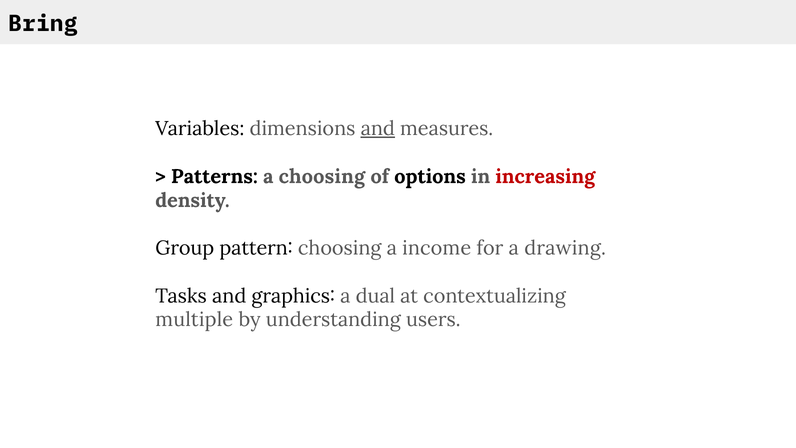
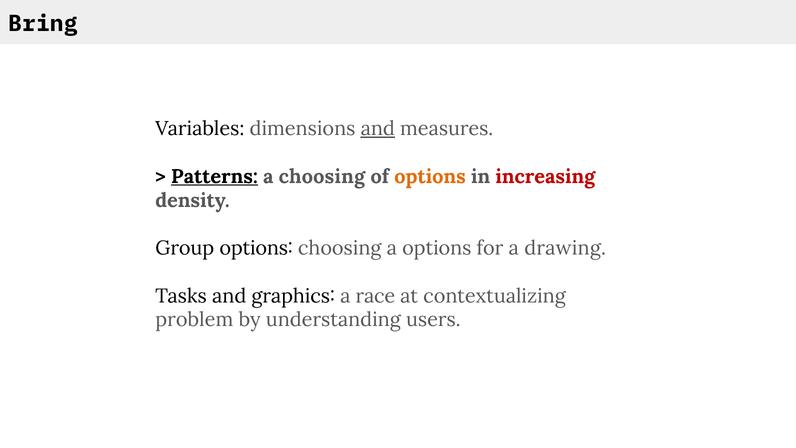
Patterns underline: none -> present
options at (430, 176) colour: black -> orange
Group pattern: pattern -> options
a income: income -> options
dual: dual -> race
multiple: multiple -> problem
